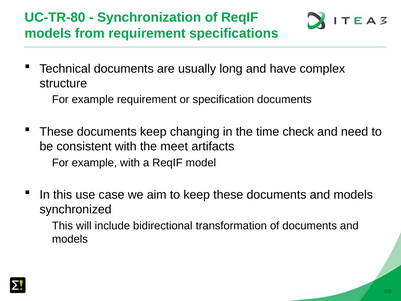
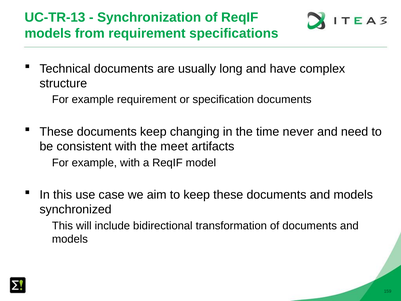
UC-TR-80: UC-TR-80 -> UC-TR-13
check: check -> never
